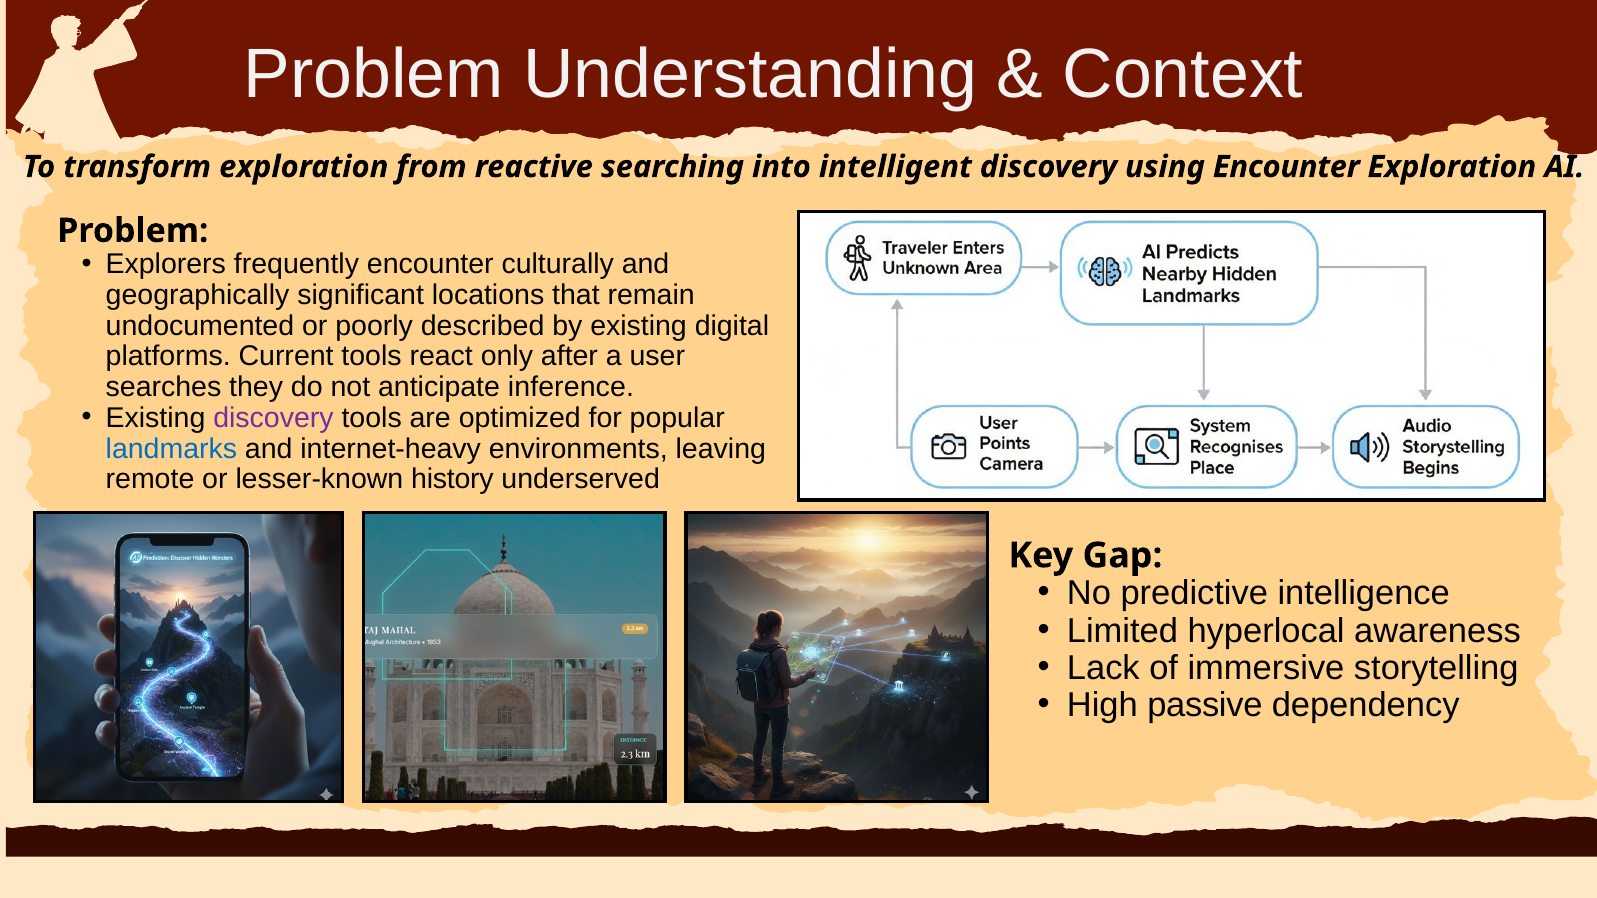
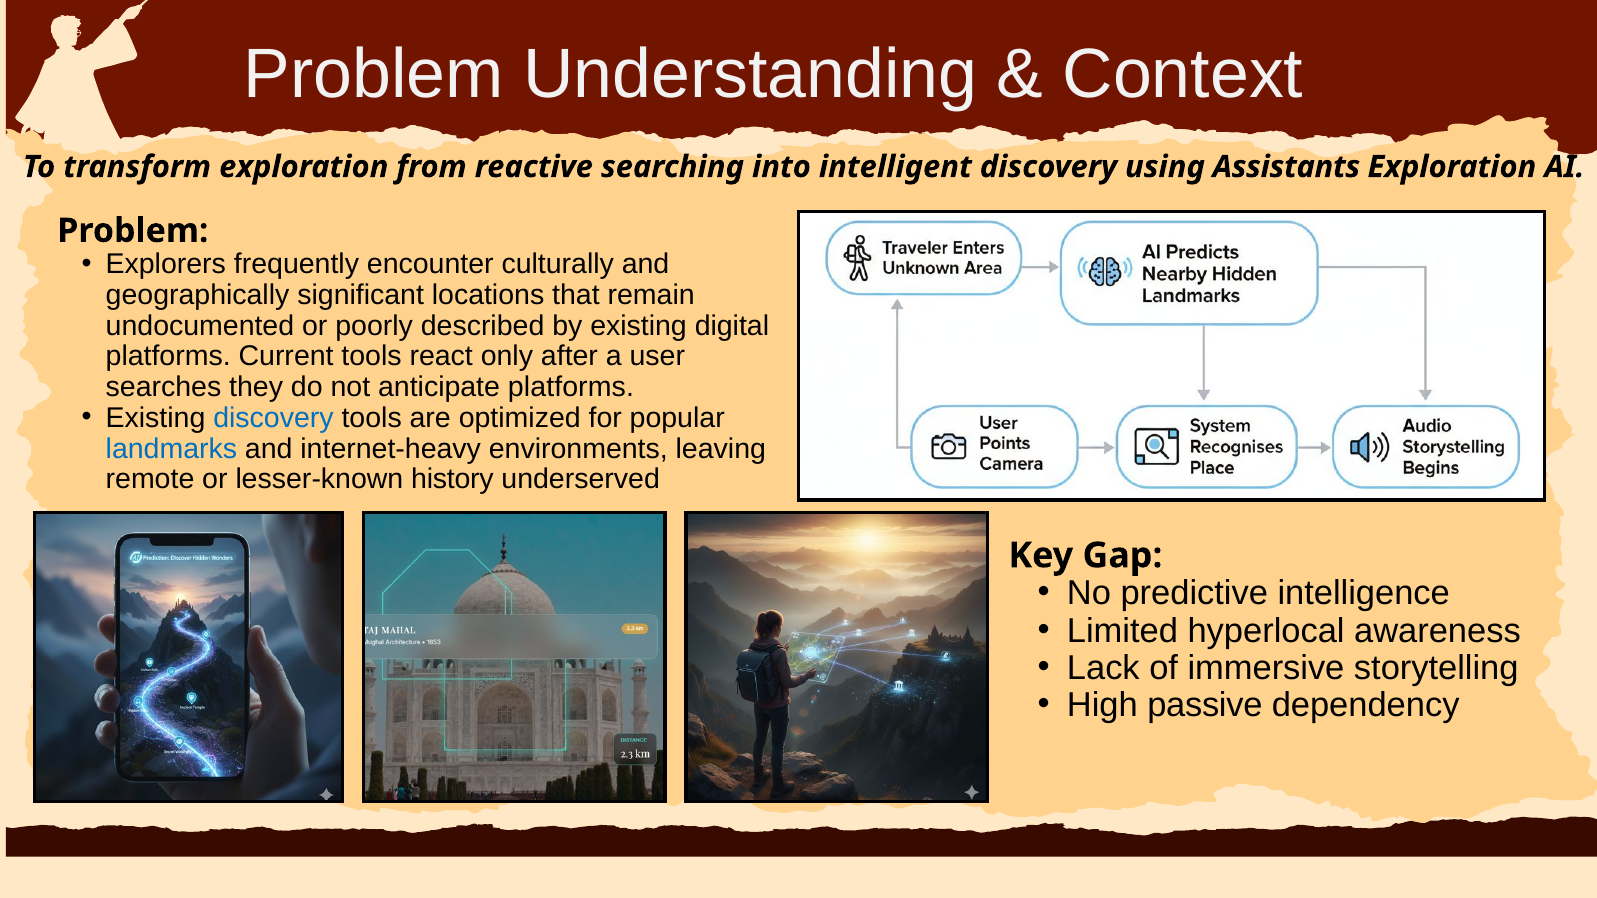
using Encounter: Encounter -> Assistants
anticipate inference: inference -> platforms
discovery at (273, 418) colour: purple -> blue
